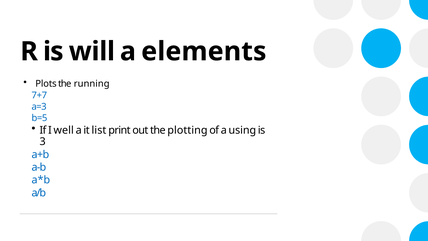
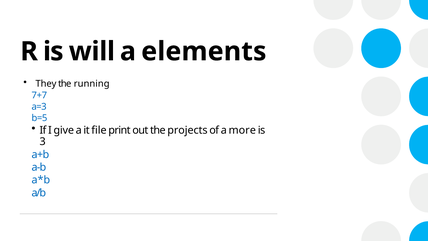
Plots: Plots -> They
well: well -> give
list: list -> file
plotting: plotting -> projects
using: using -> more
